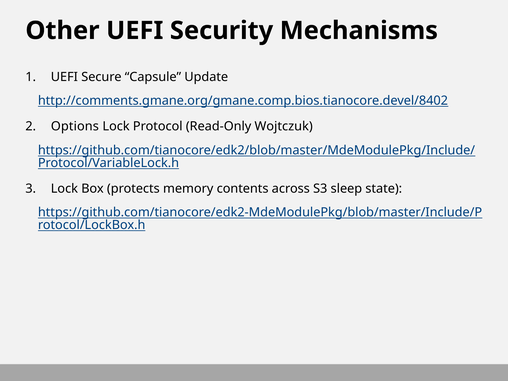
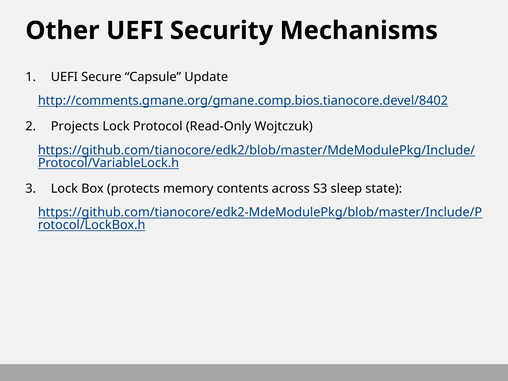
Options: Options -> Projects
